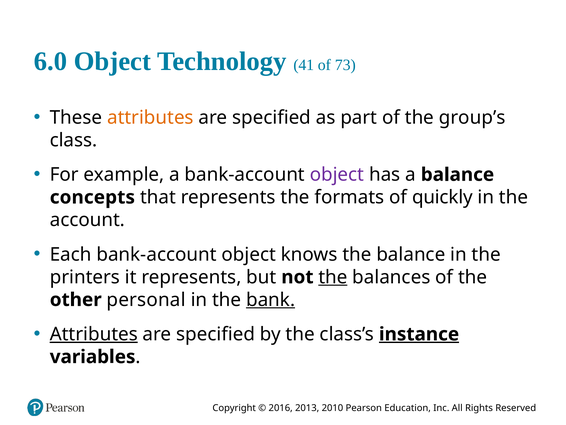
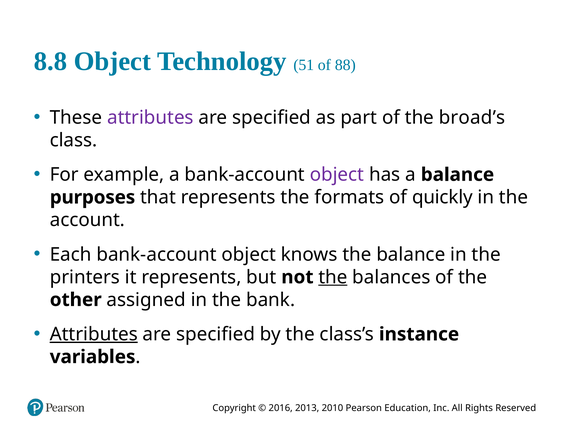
6.0: 6.0 -> 8.8
41: 41 -> 51
73: 73 -> 88
attributes at (150, 117) colour: orange -> purple
group’s: group’s -> broad’s
concepts: concepts -> purposes
personal: personal -> assigned
bank underline: present -> none
instance underline: present -> none
